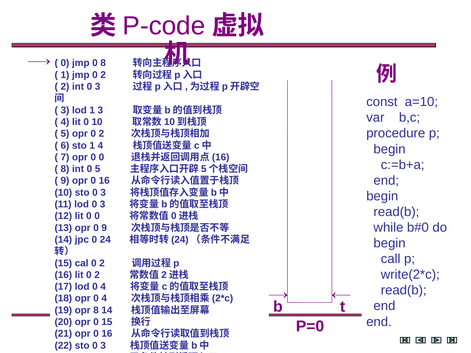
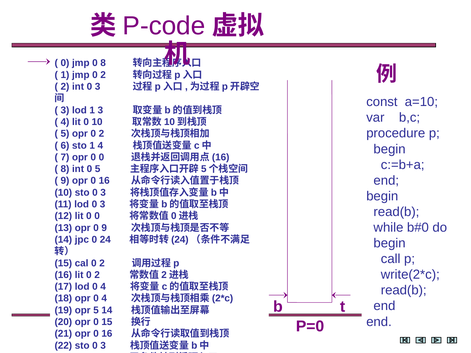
opr 8: 8 -> 5
